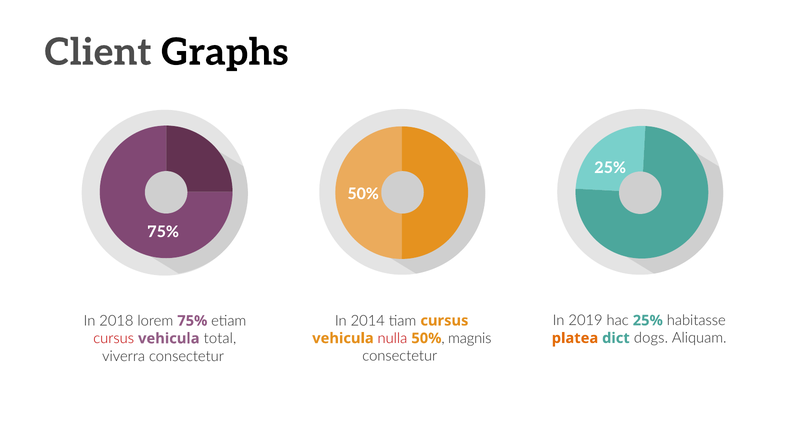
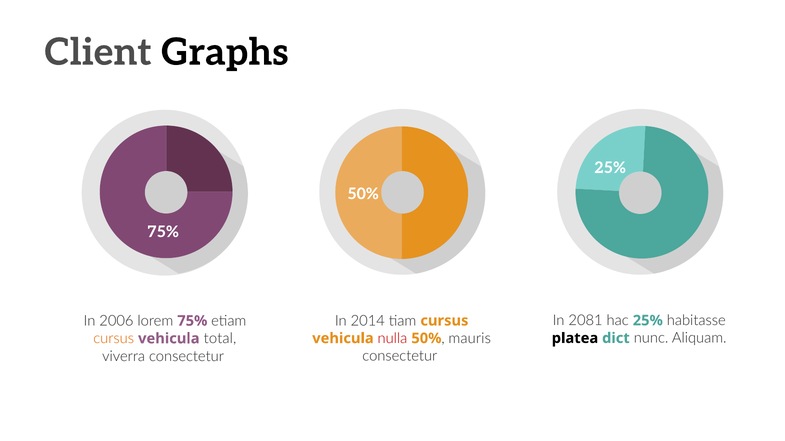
2019: 2019 -> 2081
2018: 2018 -> 2006
cursus at (114, 339) colour: red -> orange
platea colour: orange -> black
dogs: dogs -> nunc
magnis: magnis -> mauris
